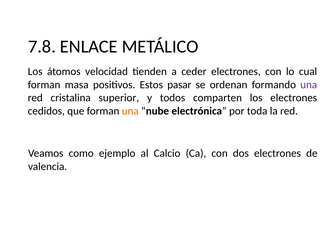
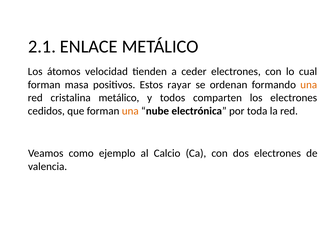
7.8: 7.8 -> 2.1
pasar: pasar -> rayar
una at (309, 85) colour: purple -> orange
cristalina superior: superior -> metálico
